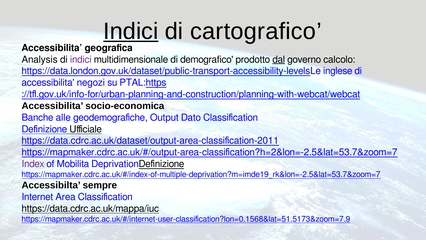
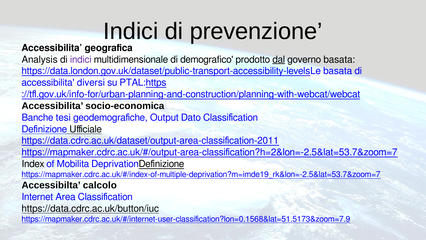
Indici at (131, 31) underline: present -> none
cartografico: cartografico -> prevenzione
governo calcolo: calcolo -> basata
https://data.london.gov.uk/dataset/public-transport-accessibility-levelsLe inglese: inglese -> basata
negozi: negozi -> diversi
alle: alle -> tesi
Index colour: purple -> black
sempre: sempre -> calcolo
https://data.cdrc.ac.uk/mappa/iuc: https://data.cdrc.ac.uk/mappa/iuc -> https://data.cdrc.ac.uk/button/iuc
